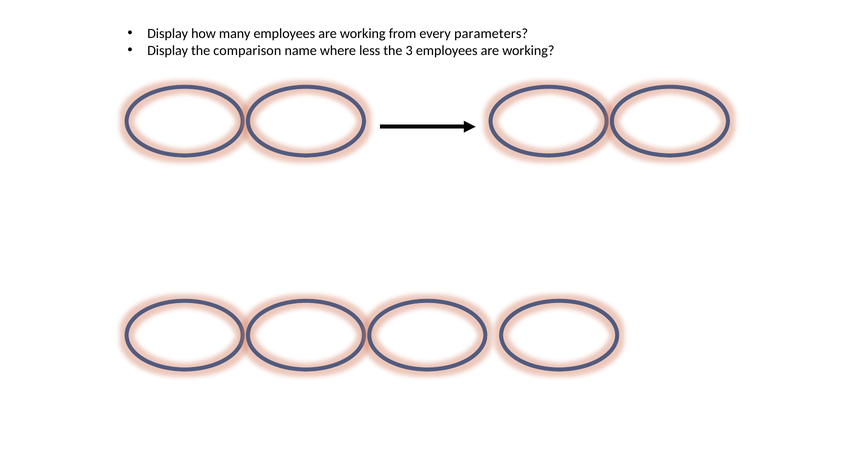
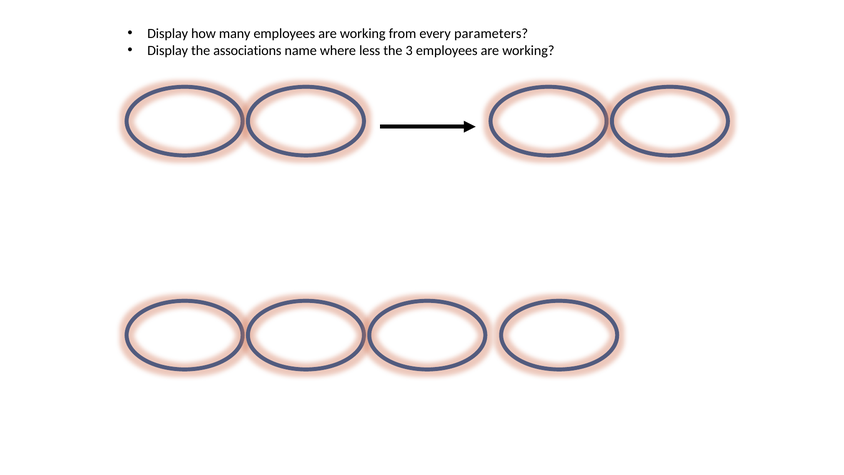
comparison: comparison -> associations
